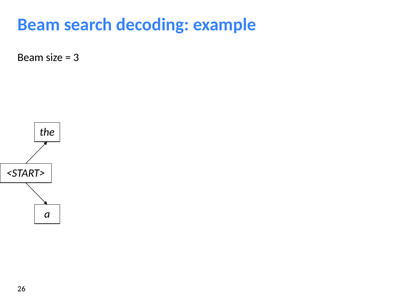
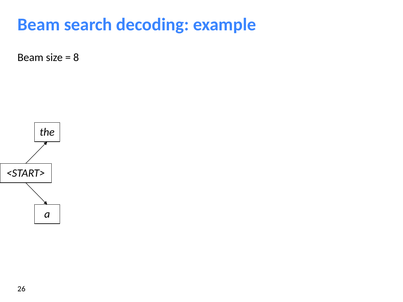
3: 3 -> 8
